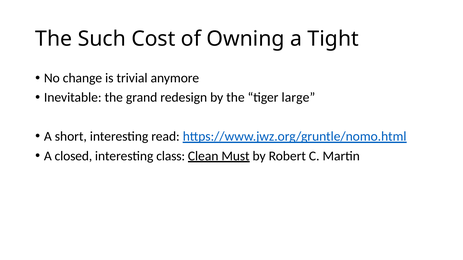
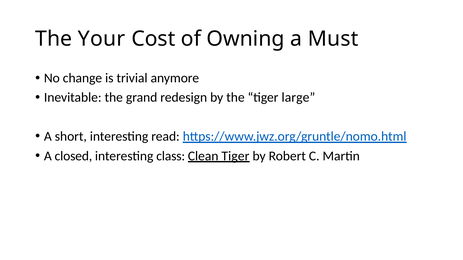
Such: Such -> Your
Tight: Tight -> Must
Clean Must: Must -> Tiger
